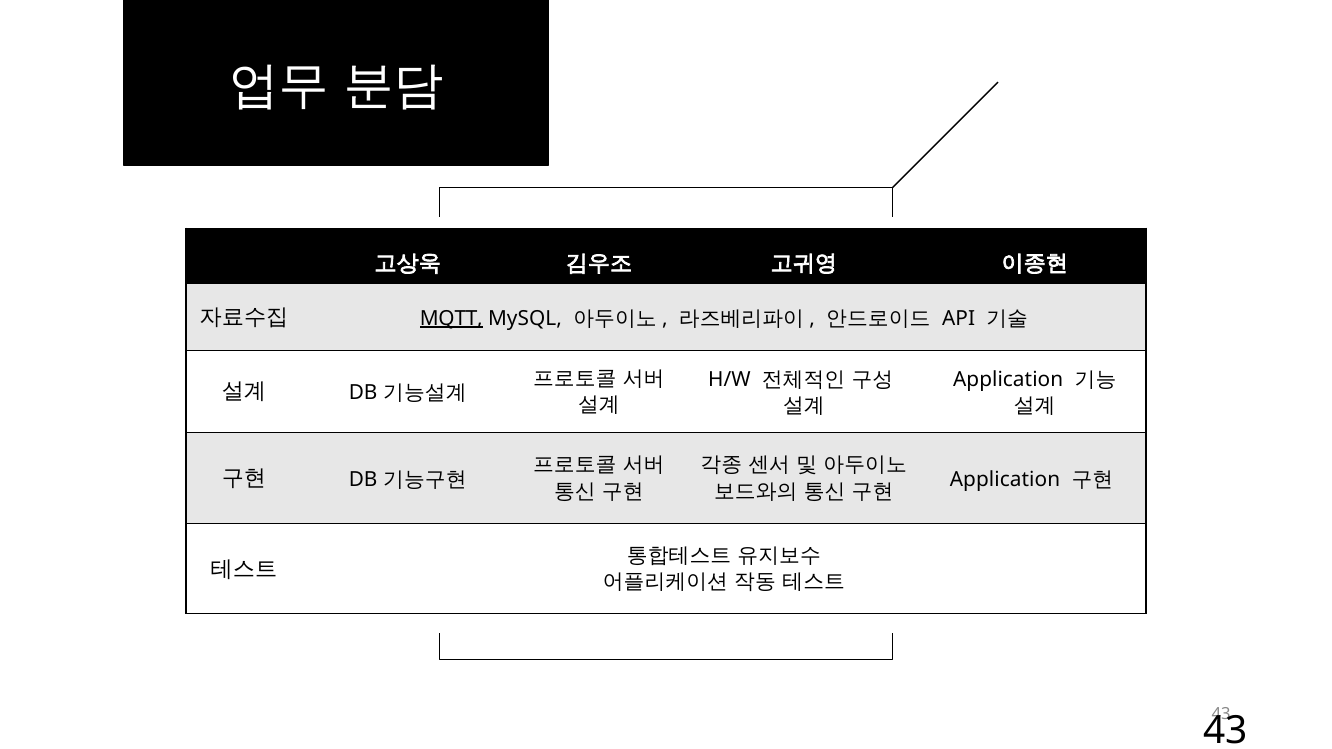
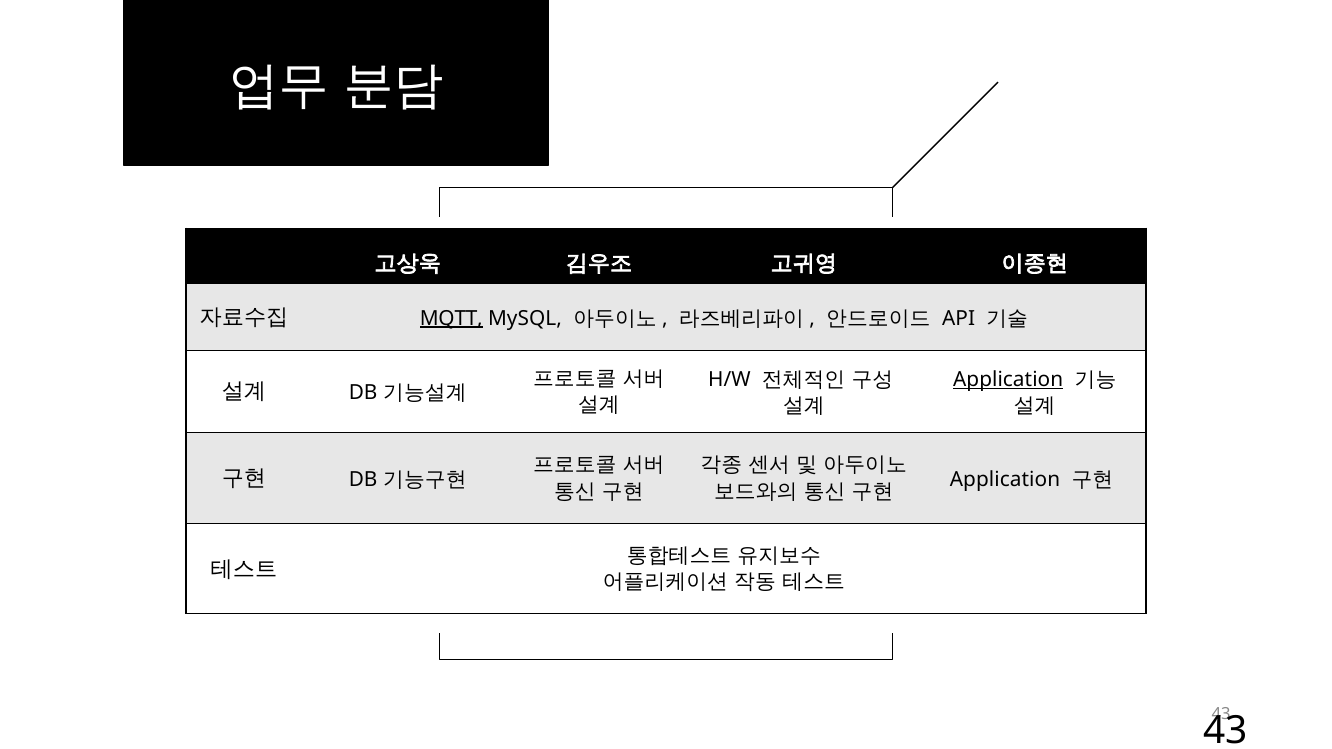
Application at (1008, 380) underline: none -> present
